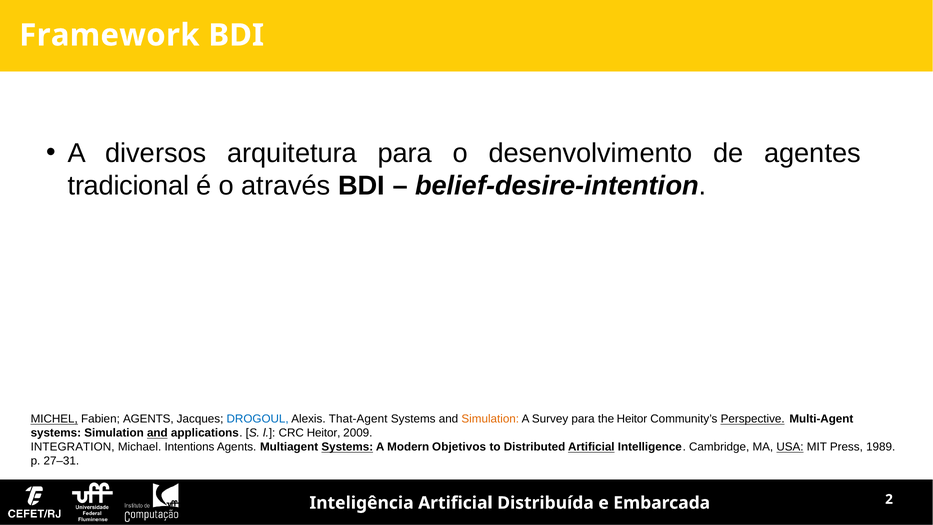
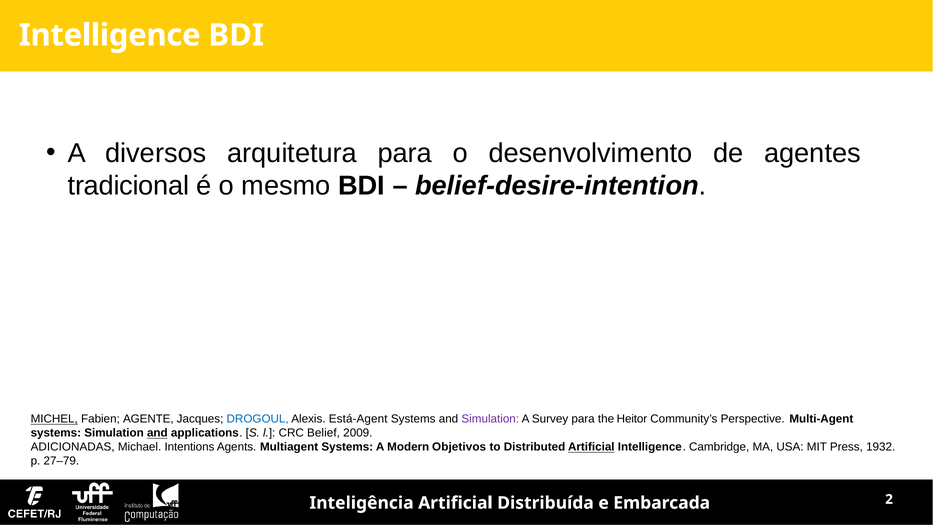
Framework at (109, 35): Framework -> Intelligence
através: através -> mesmo
Fabien AGENTS: AGENTS -> AGENTE
That-Agent: That-Agent -> Está-Agent
Simulation at (490, 419) colour: orange -> purple
Perspective underline: present -> none
CRC Heitor: Heitor -> Belief
INTEGRATION: INTEGRATION -> ADICIONADAS
Systems at (347, 447) underline: present -> none
USA underline: present -> none
1989: 1989 -> 1932
27–31: 27–31 -> 27–79
